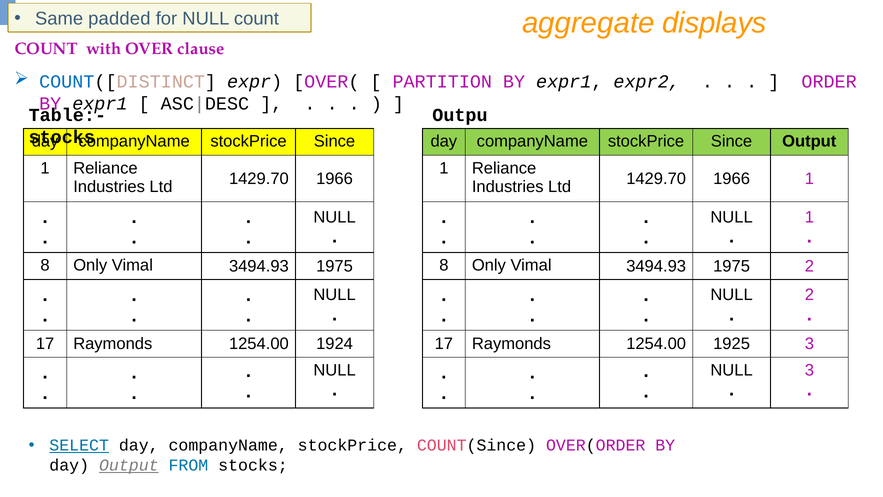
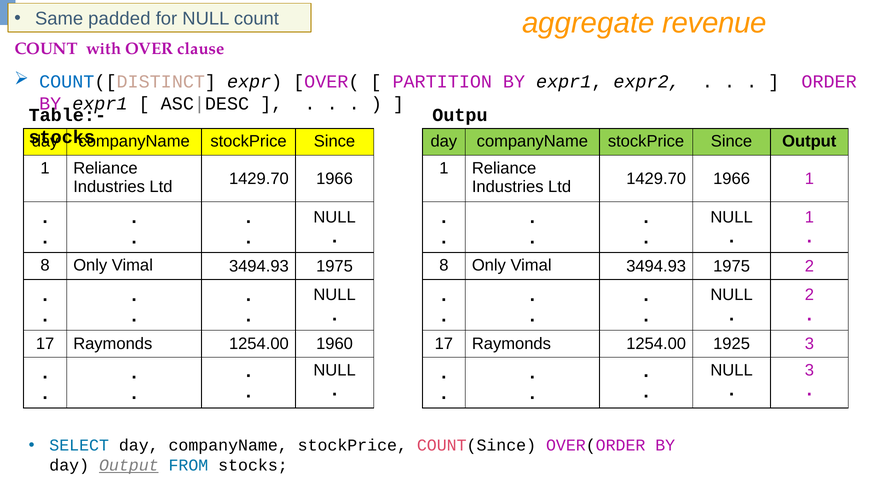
displays: displays -> revenue
1924: 1924 -> 1960
SELECT underline: present -> none
